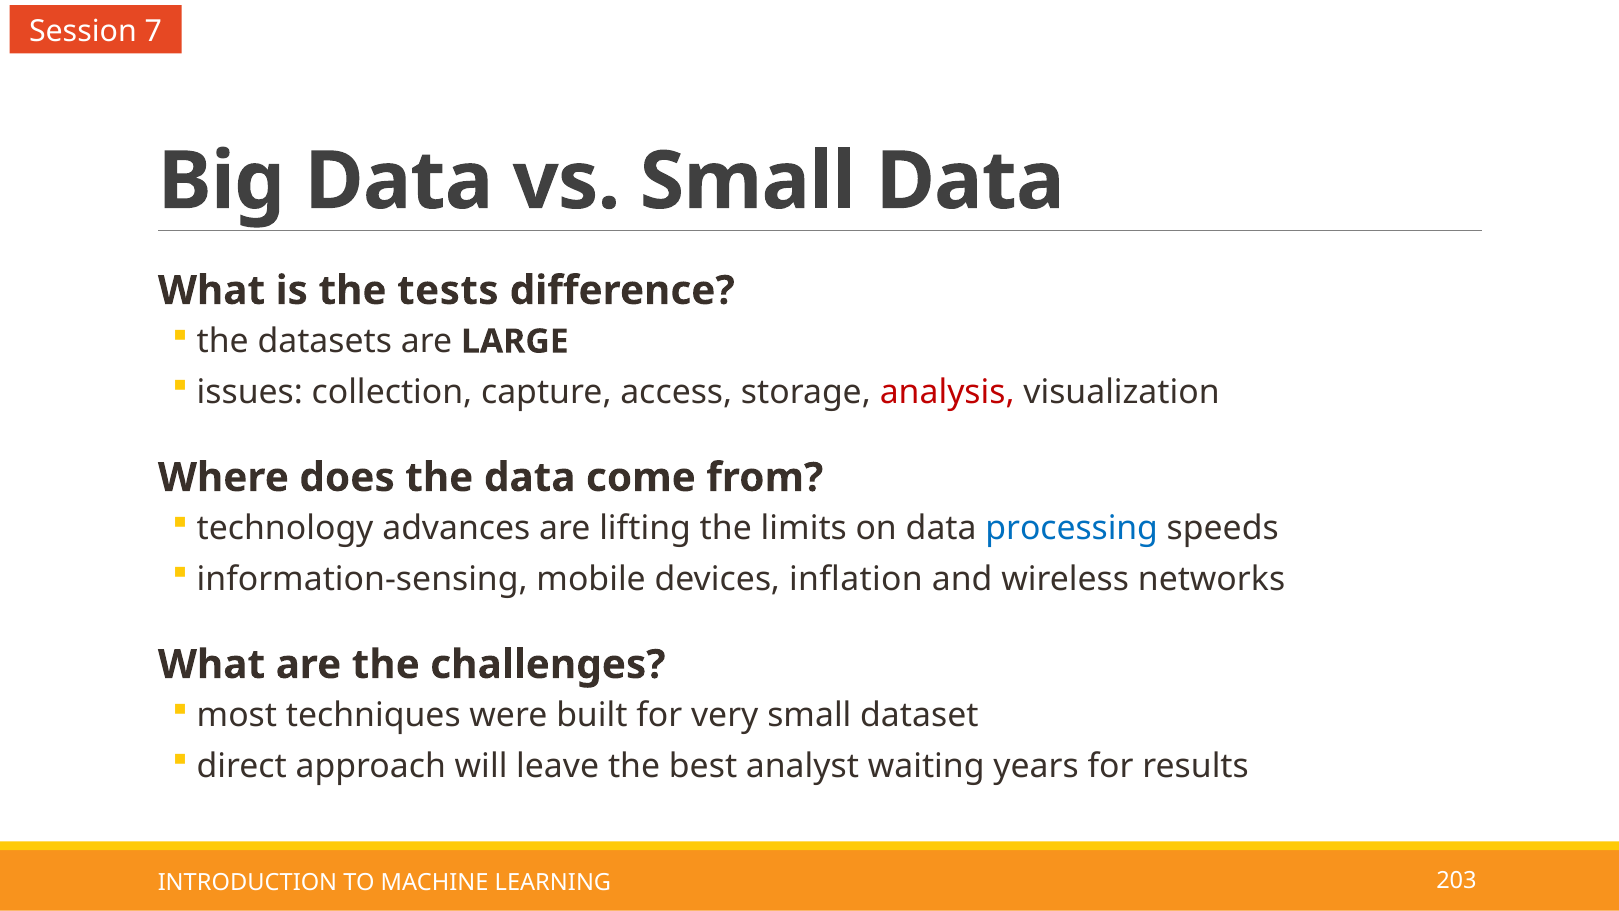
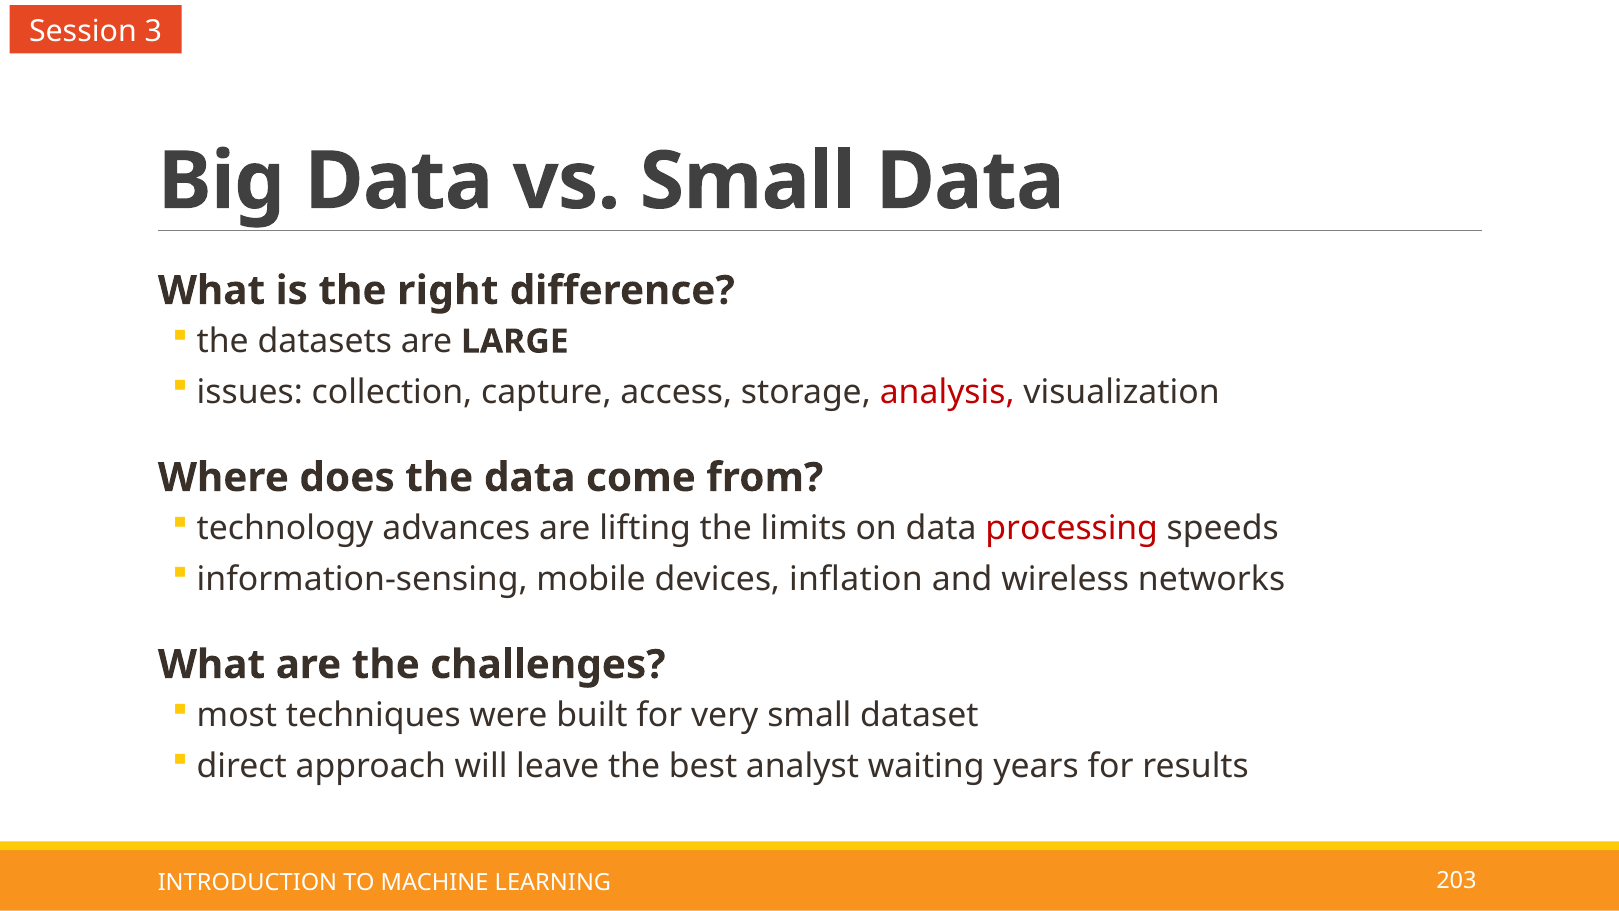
7: 7 -> 3
tests: tests -> right
processing colour: blue -> red
